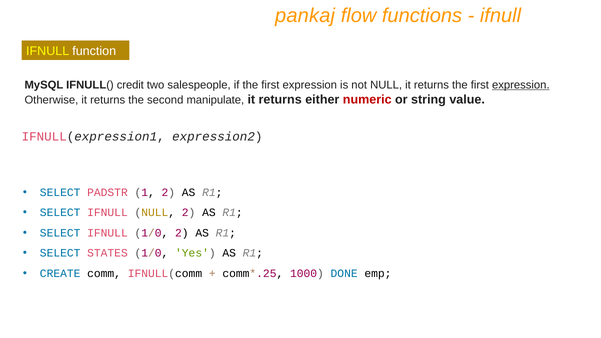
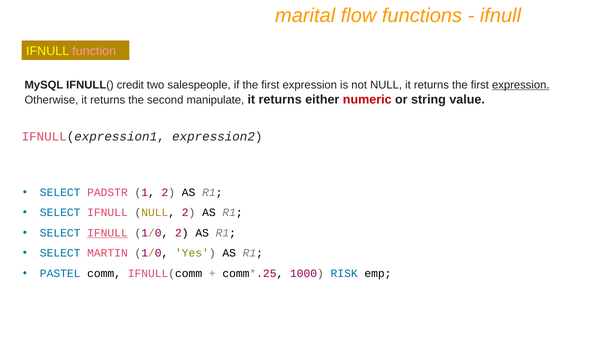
pankaj: pankaj -> marital
function colour: white -> pink
IFNULL at (107, 233) underline: none -> present
STATES: STATES -> MARTIN
CREATE: CREATE -> PASTEL
DONE: DONE -> RISK
